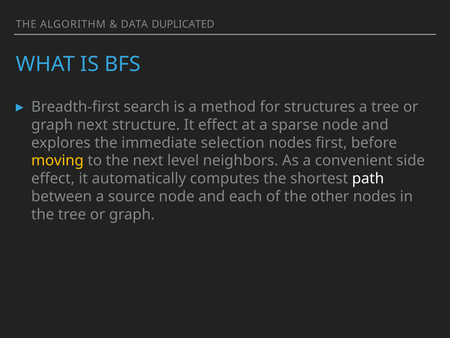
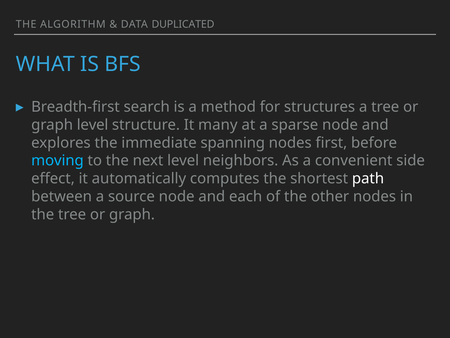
graph next: next -> level
It effect: effect -> many
selection: selection -> spanning
moving colour: yellow -> light blue
